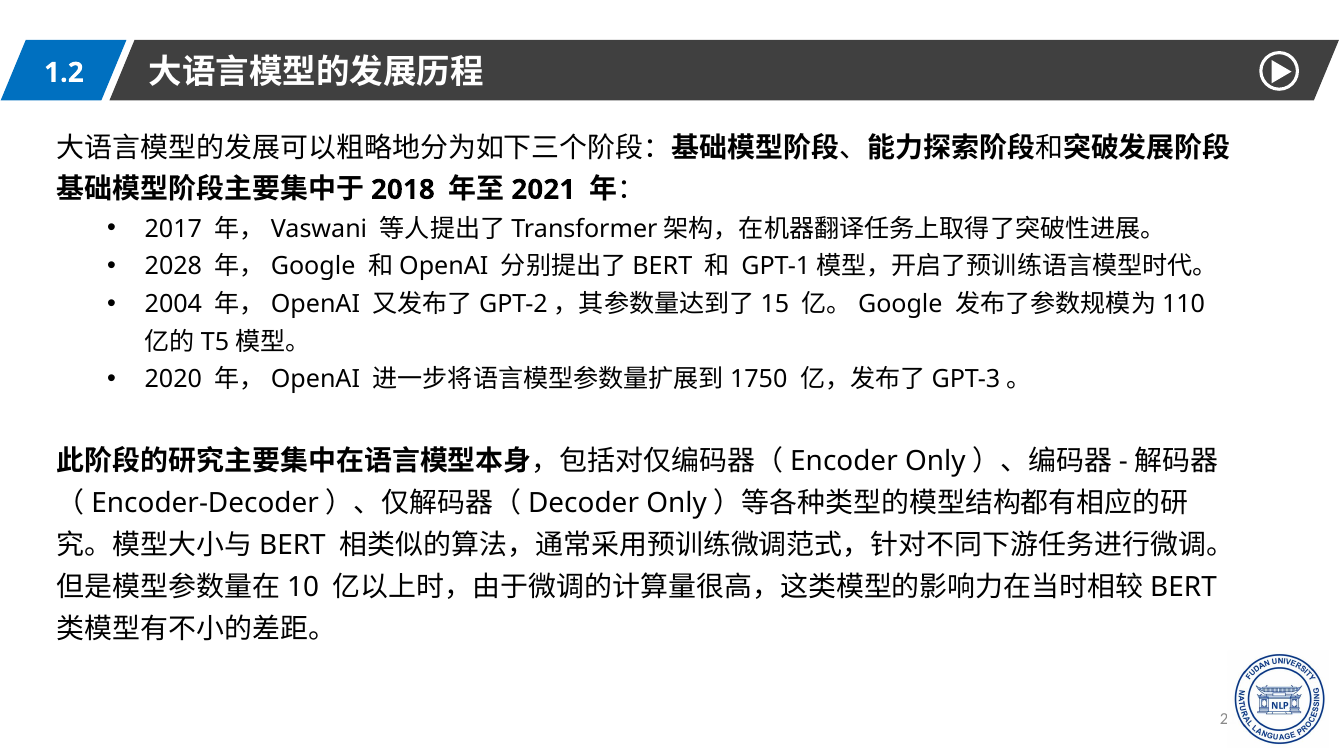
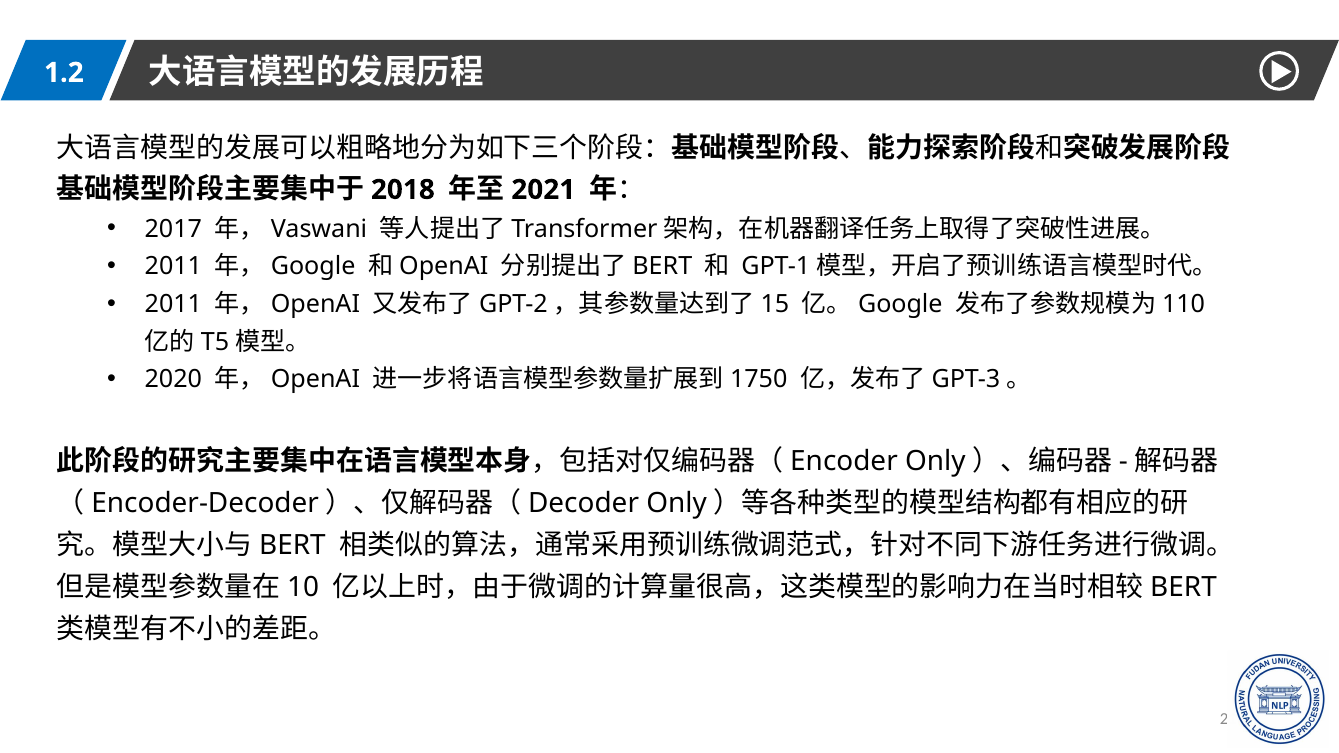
2028 at (173, 267): 2028 -> 2011
2004 at (173, 304): 2004 -> 2011
